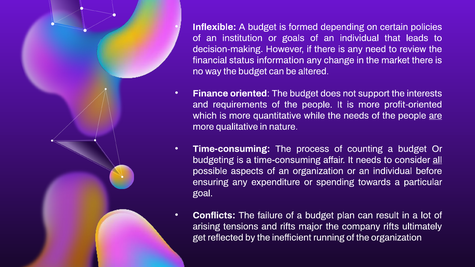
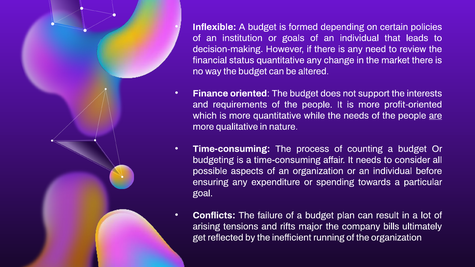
status information: information -> quantitative
all underline: present -> none
company rifts: rifts -> bills
